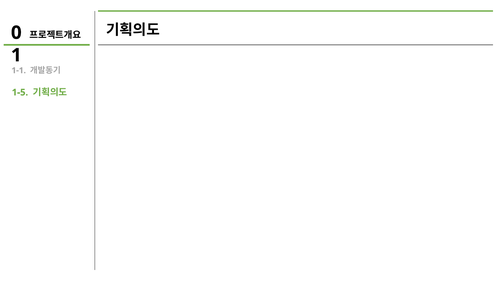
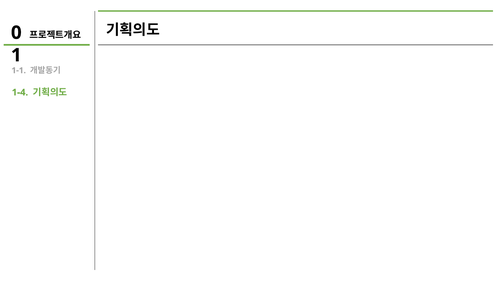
1-5: 1-5 -> 1-4
